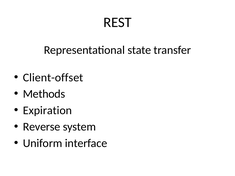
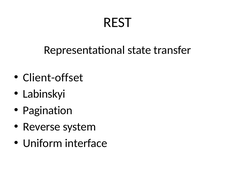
Methods: Methods -> Labinskyi
Expiration: Expiration -> Pagination
